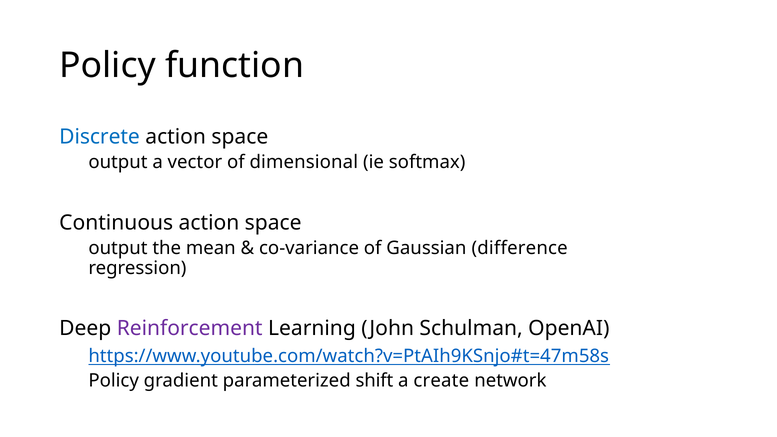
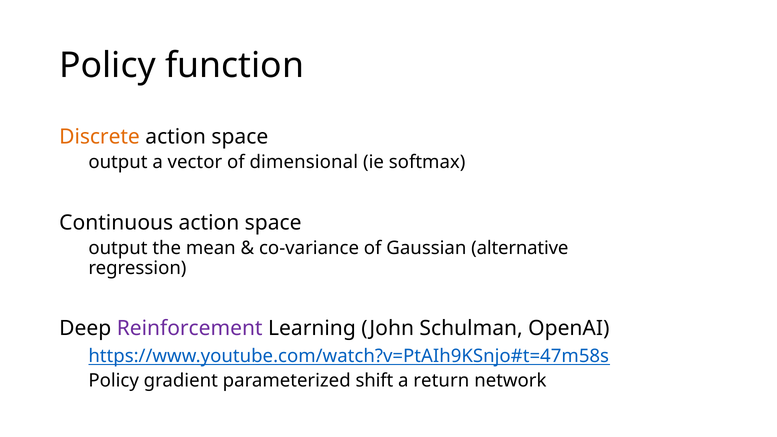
Discrete colour: blue -> orange
difference: difference -> alternative
create: create -> return
